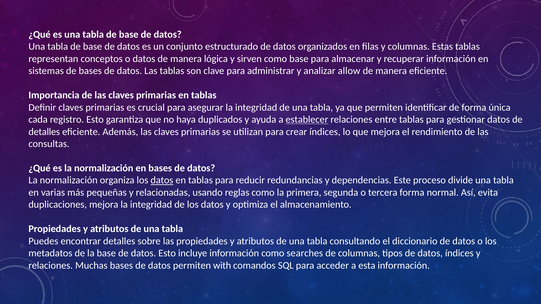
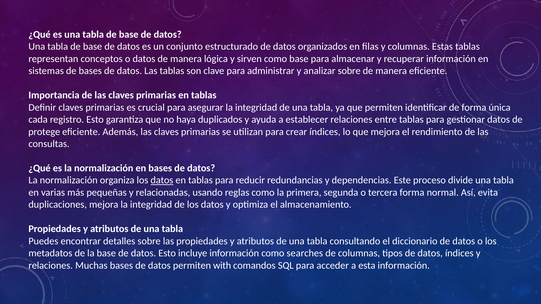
analizar allow: allow -> sobre
establecer underline: present -> none
detalles at (44, 132): detalles -> protege
